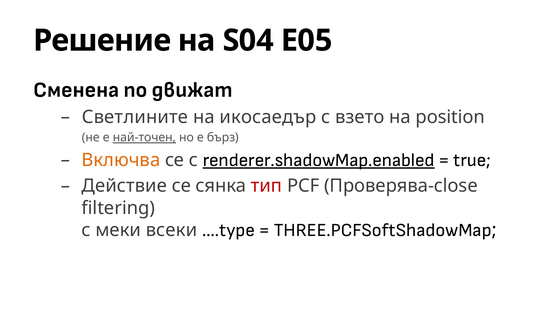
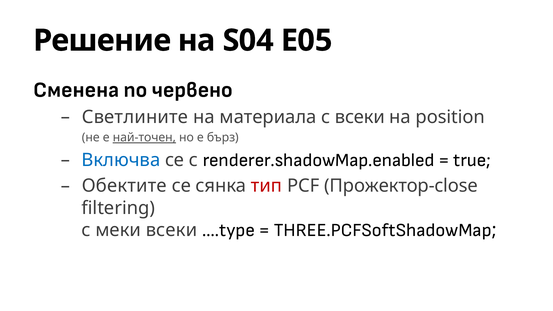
движат: движат -> червено
икосаедър: икосаедър -> материала
с взето: взето -> всеки
Включва colour: orange -> blue
renderer.shadowMap.enabled underline: present -> none
Действие: Действие -> Обектите
Проверява-close: Проверява-close -> Прожектор-close
